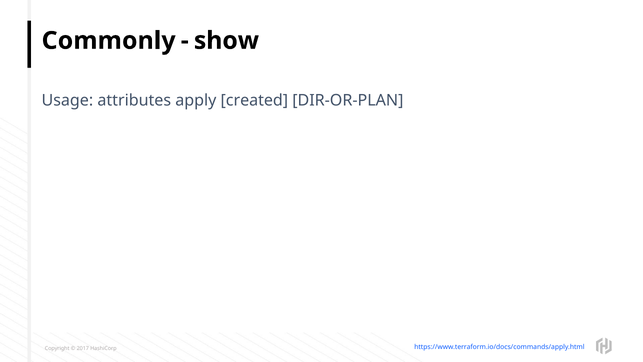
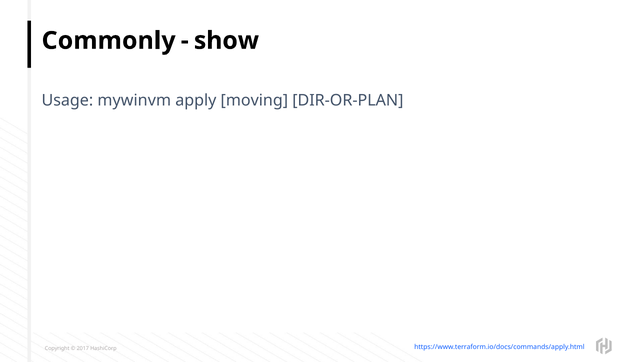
attributes: attributes -> mywinvm
created: created -> moving
